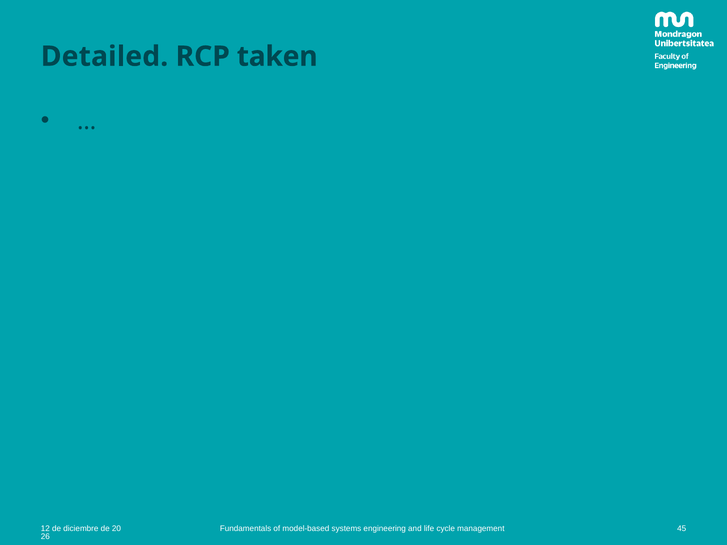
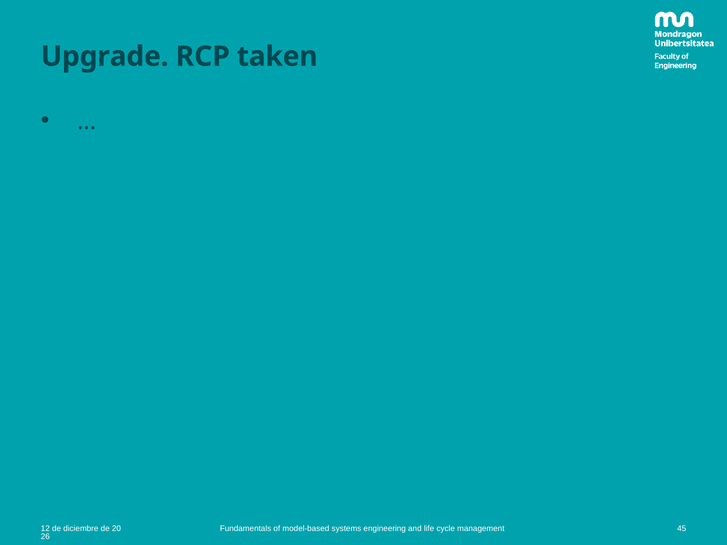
Detailed: Detailed -> Upgrade
